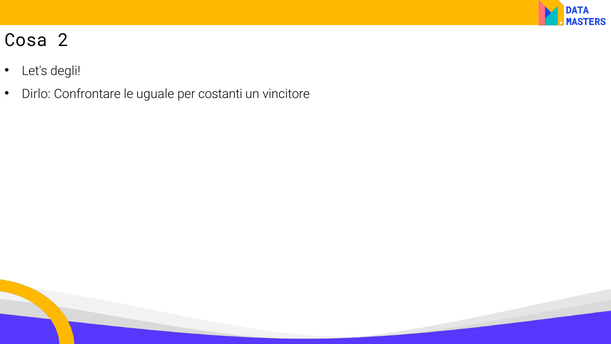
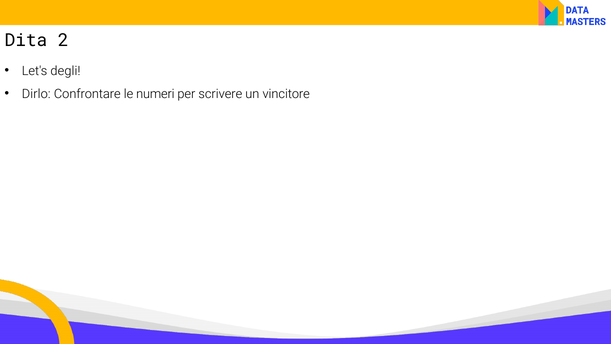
Cosa: Cosa -> Dita
uguale: uguale -> numeri
costanti: costanti -> scrivere
